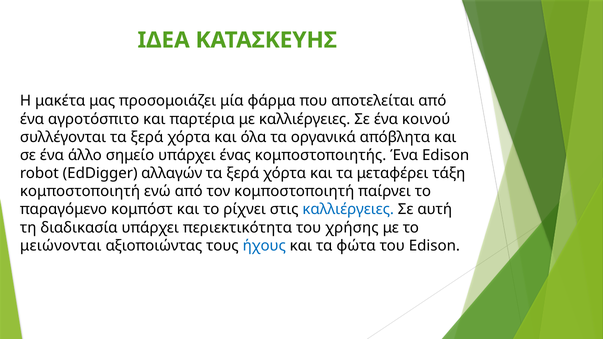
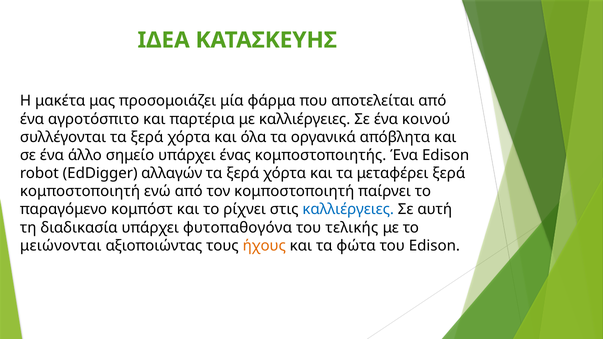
μεταφέρει τάξη: τάξη -> ξερά
περιεκτικότητα: περιεκτικότητα -> φυτοπαθογόνα
χρήσης: χρήσης -> τελικής
ήχους colour: blue -> orange
